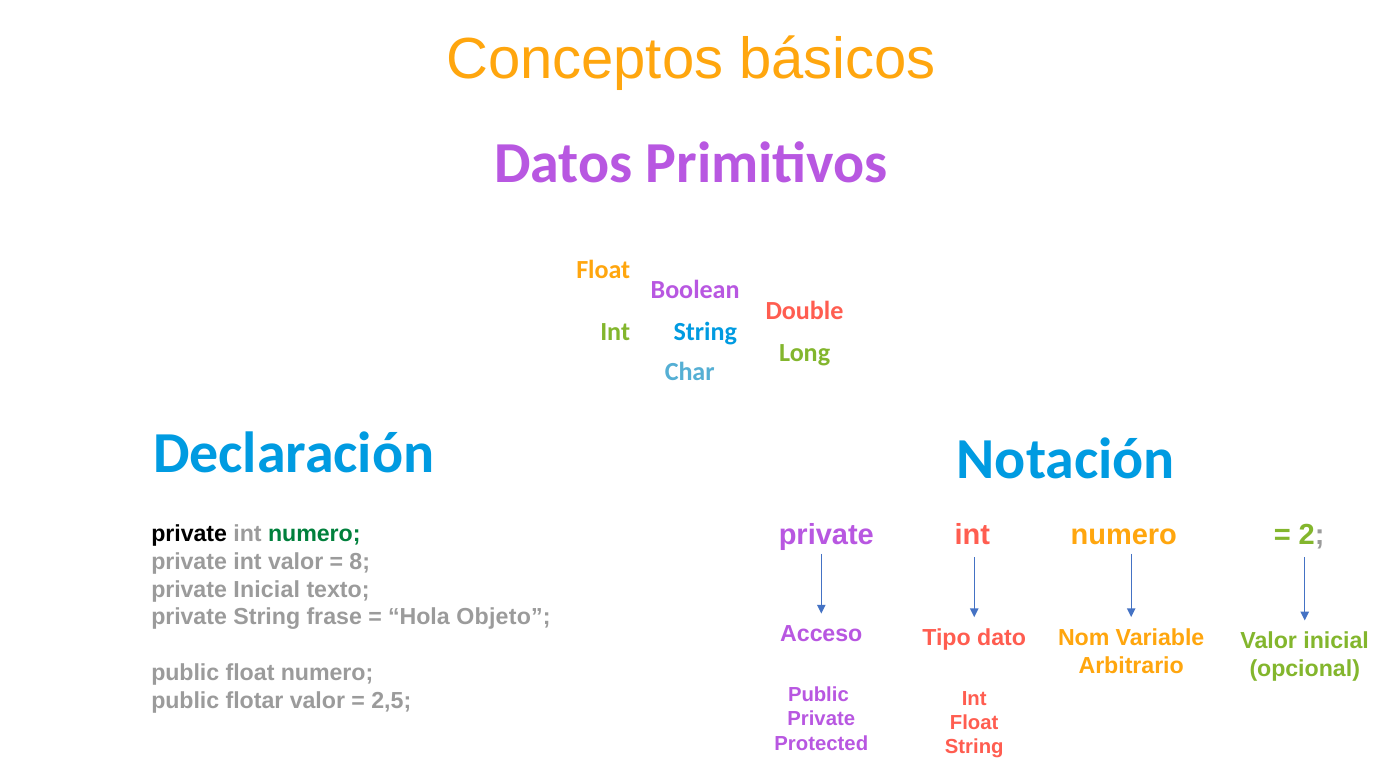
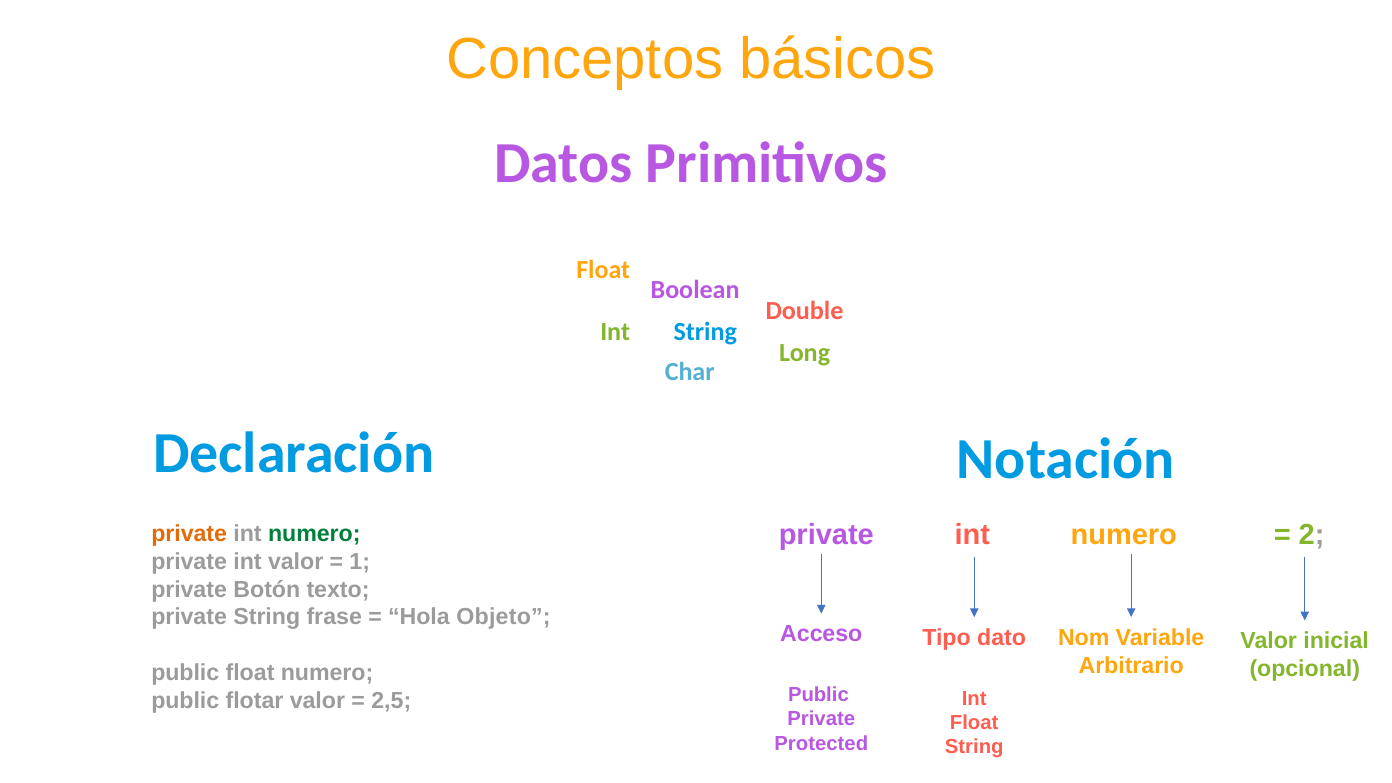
private at (189, 534) colour: black -> orange
8: 8 -> 1
private Inicial: Inicial -> Botón
